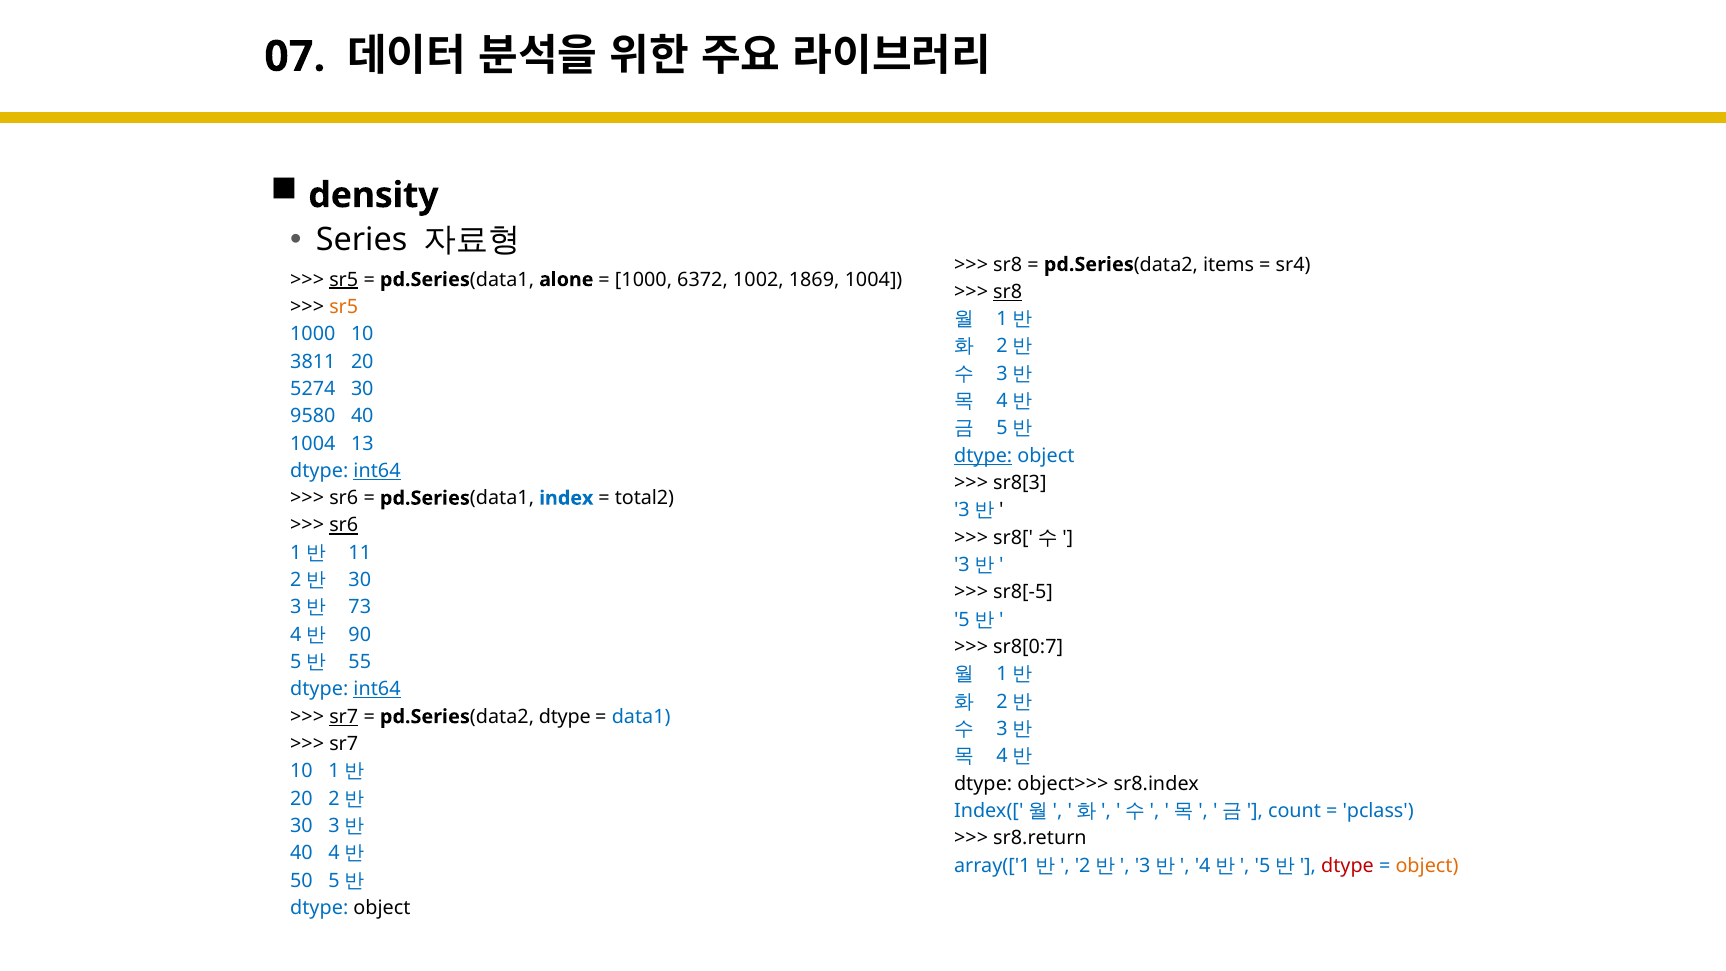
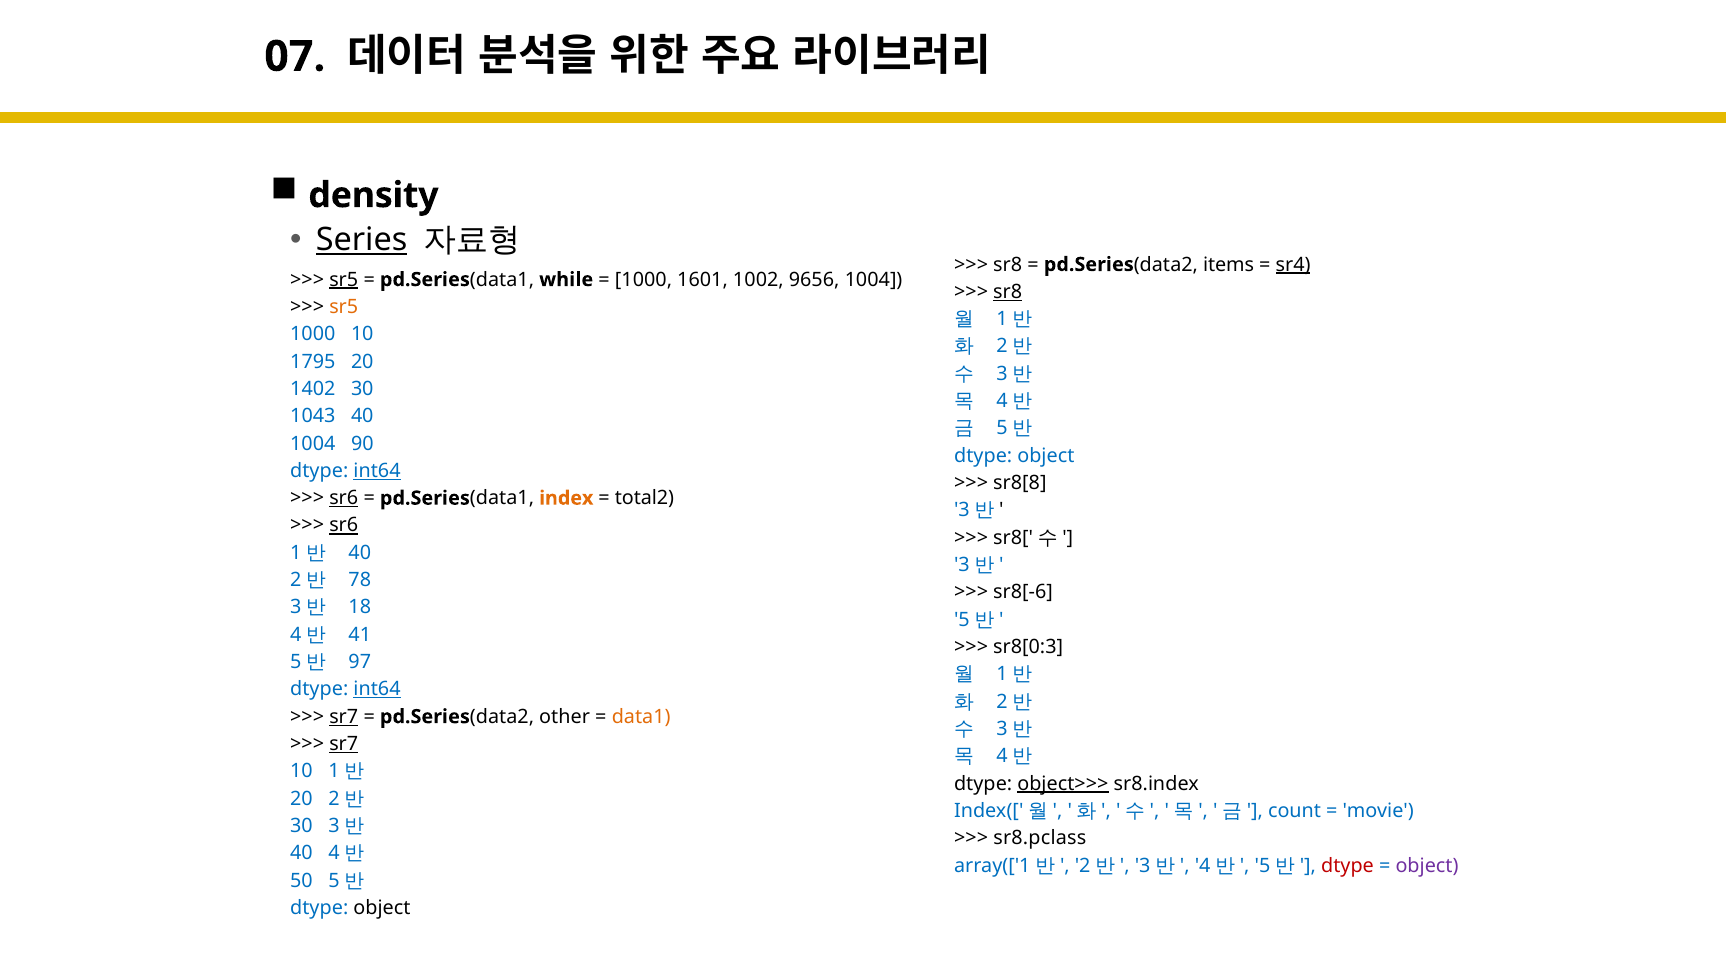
Series underline: none -> present
sr4 underline: none -> present
alone: alone -> while
6372: 6372 -> 1601
1869: 1869 -> 9656
3811: 3811 -> 1795
5274: 5274 -> 1402
9580: 9580 -> 1043
13: 13 -> 90
dtype at (983, 456) underline: present -> none
sr8[3: sr8[3 -> sr8[8
sr6 at (344, 498) underline: none -> present
index colour: blue -> orange
11 at (360, 553): 11 -> 40
30 at (360, 580): 30 -> 78
sr8[-5: sr8[-5 -> sr8[-6
73: 73 -> 18
90: 90 -> 41
sr8[0:7: sr8[0:7 -> sr8[0:3
55: 55 -> 97
pd.Series(data2 dtype: dtype -> other
data1 colour: blue -> orange
sr7 at (344, 744) underline: none -> present
object>>> underline: none -> present
pclass: pclass -> movie
sr8.return: sr8.return -> sr8.pclass
object at (1427, 865) colour: orange -> purple
